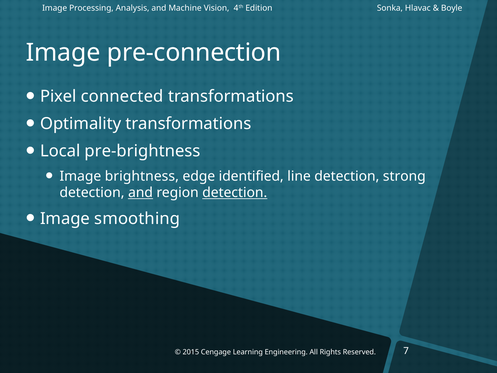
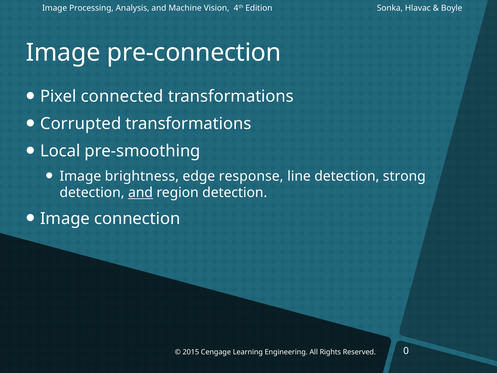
Optimality: Optimality -> Corrupted
pre-brightness: pre-brightness -> pre-smoothing
identified: identified -> response
detection at (235, 193) underline: present -> none
smoothing: smoothing -> connection
7: 7 -> 0
